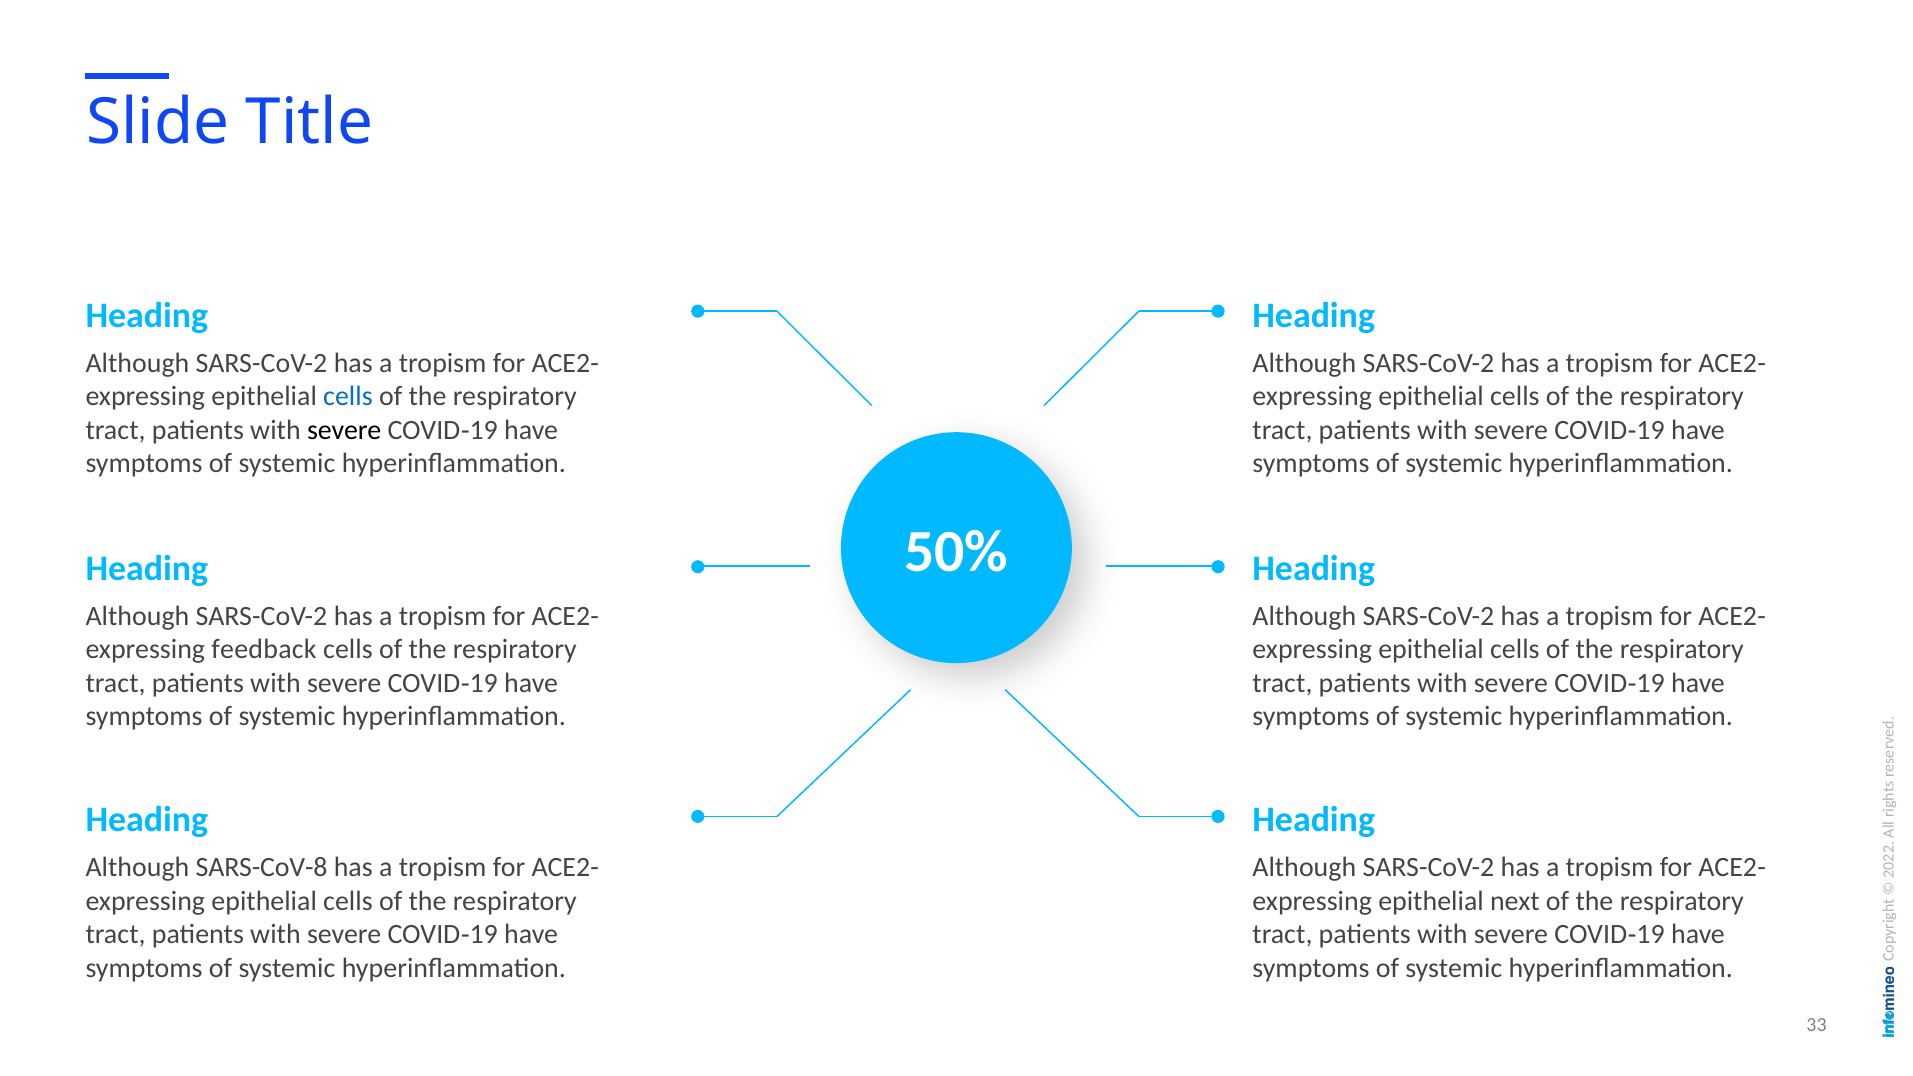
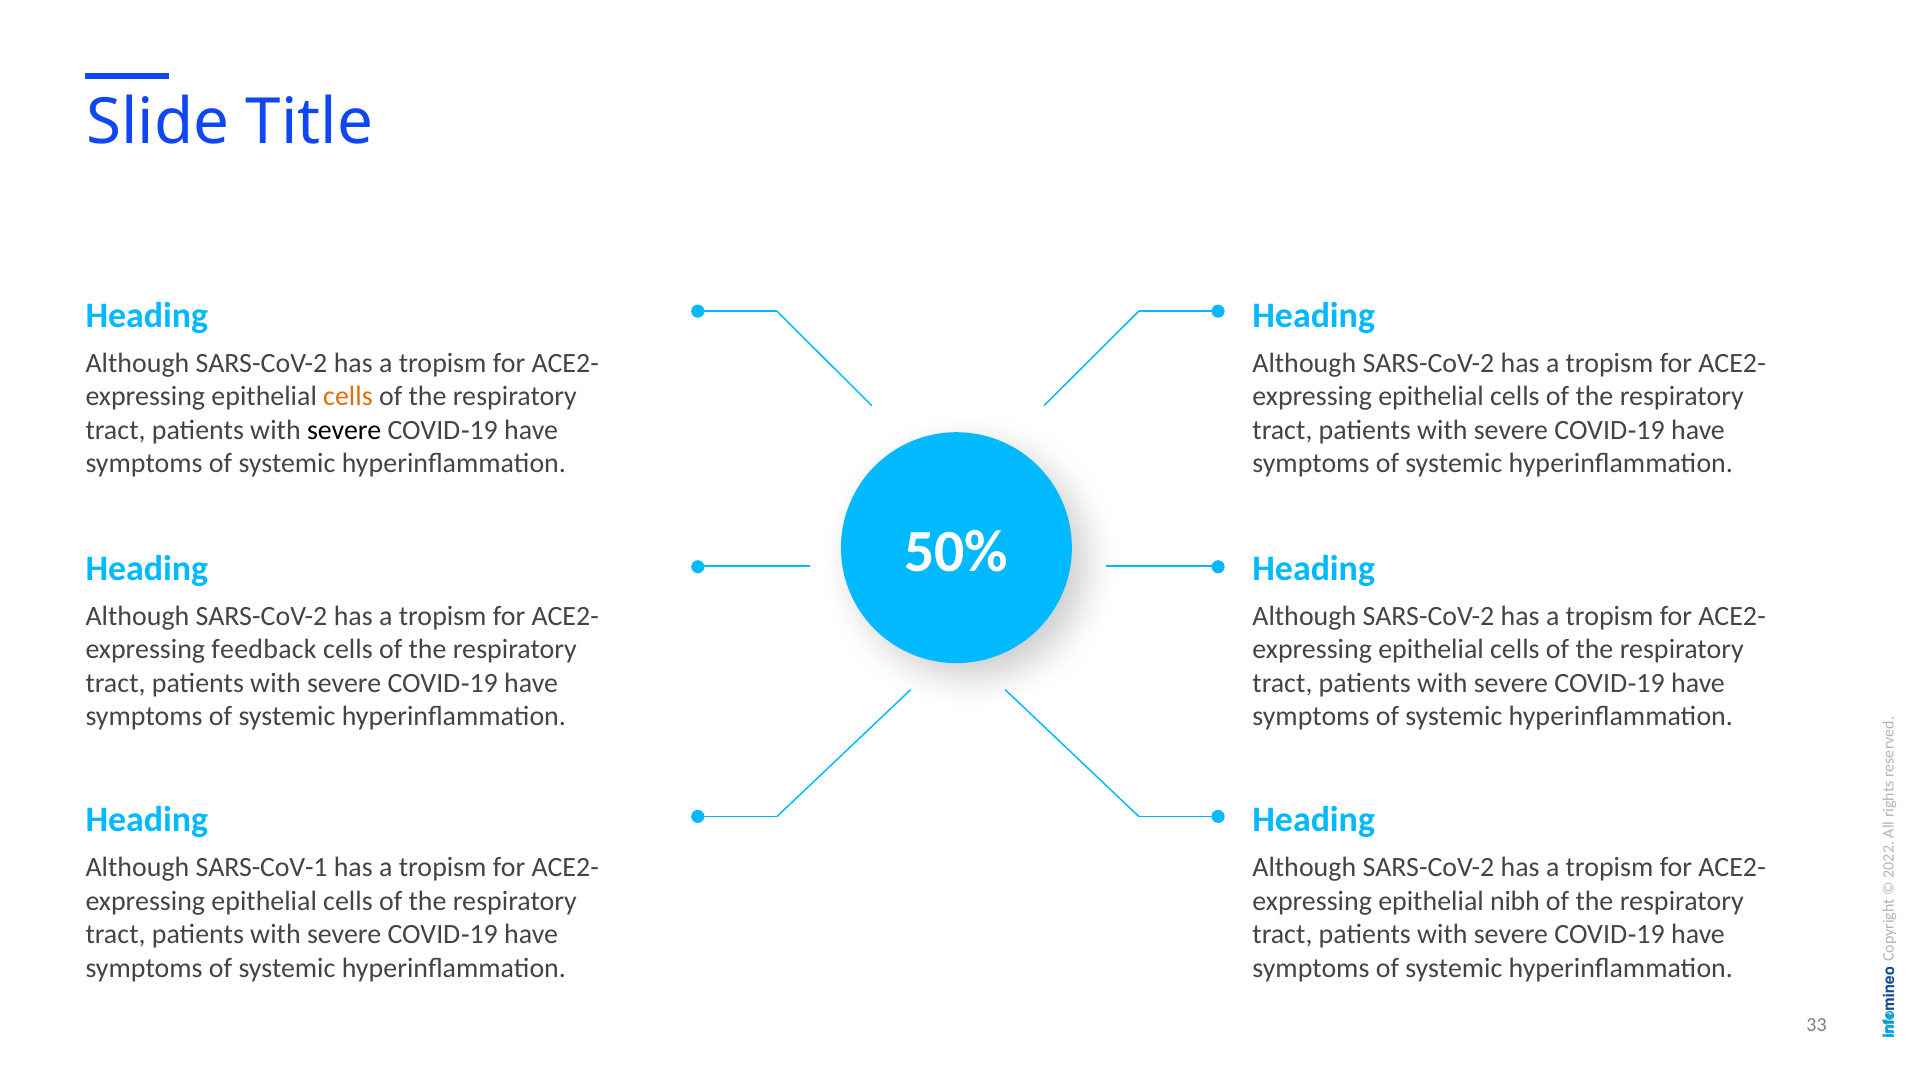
cells at (348, 396) colour: blue -> orange
SARS-CoV-8: SARS-CoV-8 -> SARS-CoV-1
next: next -> nibh
